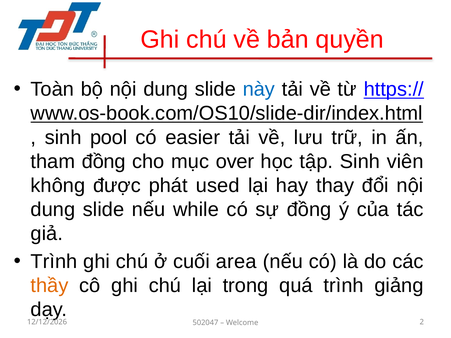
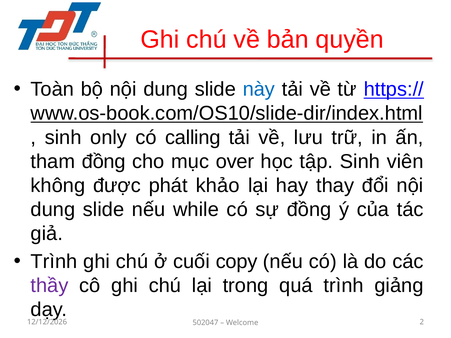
pool: pool -> only
easier: easier -> calling
used: used -> khảo
area: area -> copy
thầy colour: orange -> purple
